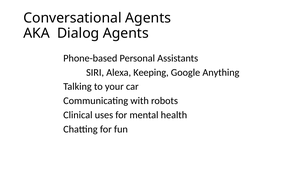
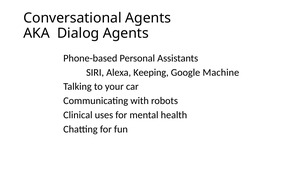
Anything: Anything -> Machine
